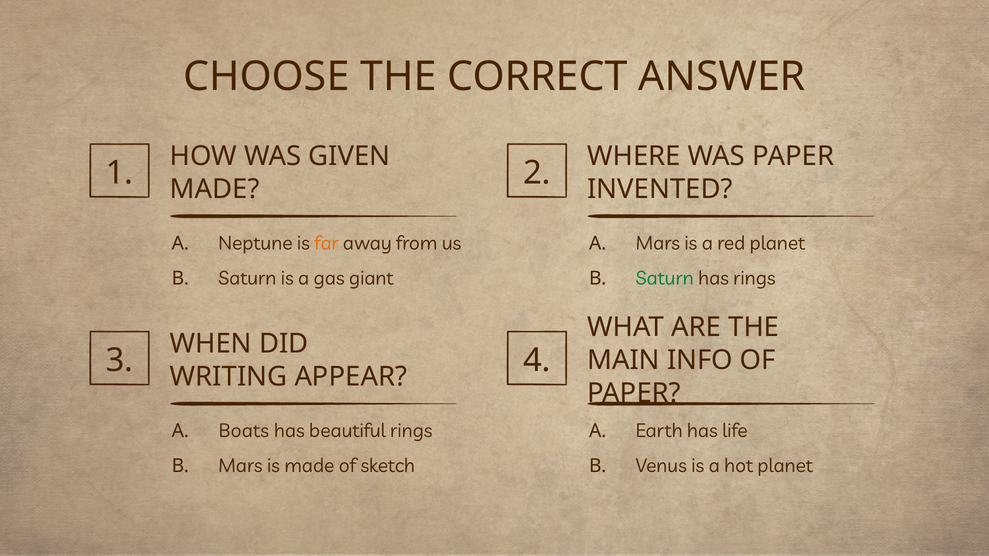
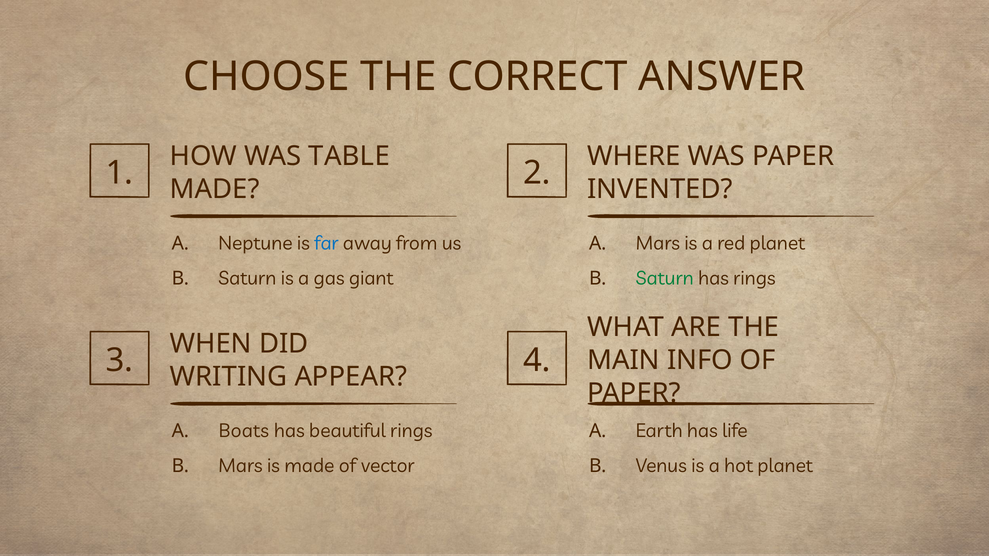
GIVEN: GIVEN -> TABLE
far colour: orange -> blue
sketch: sketch -> vector
